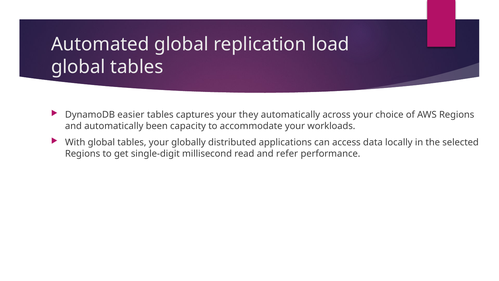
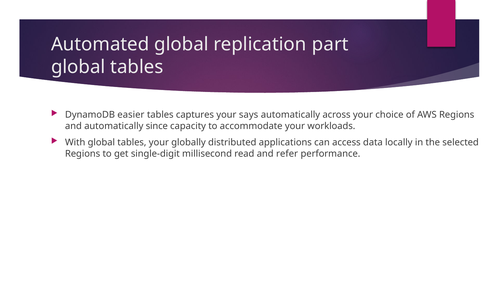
load: load -> part
they: they -> says
been: been -> since
